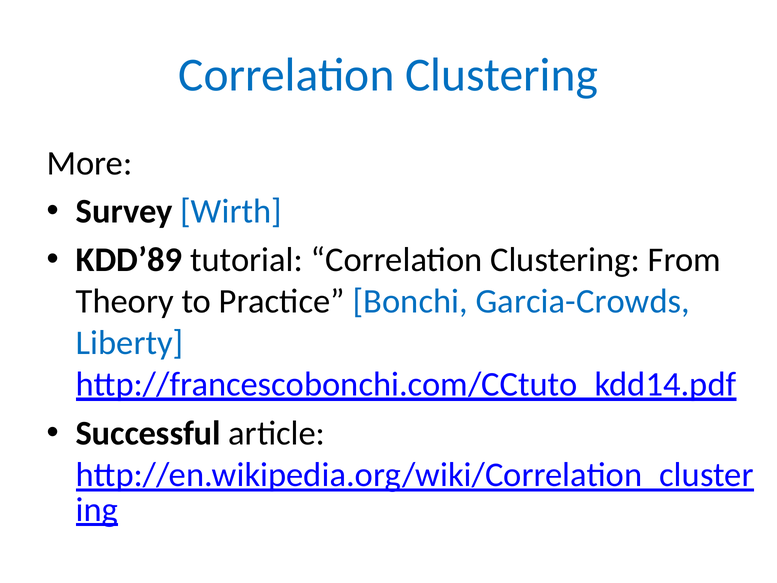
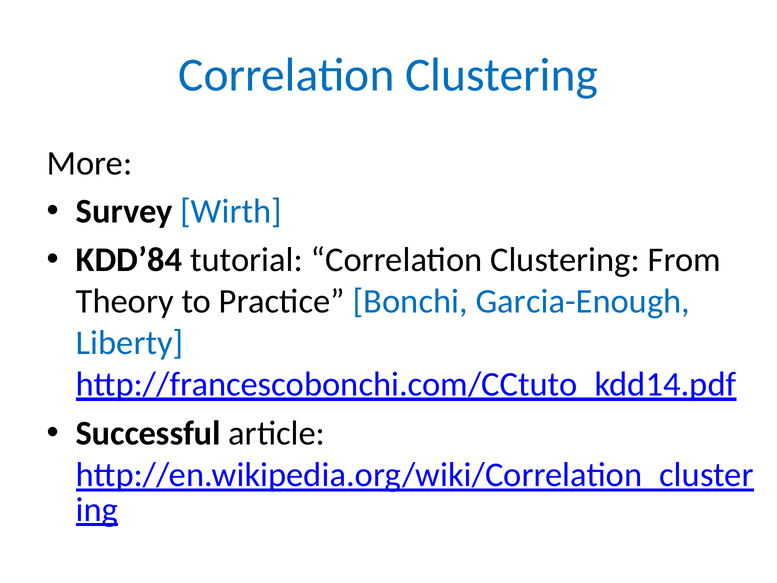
KDD’89: KDD’89 -> KDD’84
Garcia-Crowds: Garcia-Crowds -> Garcia-Enough
